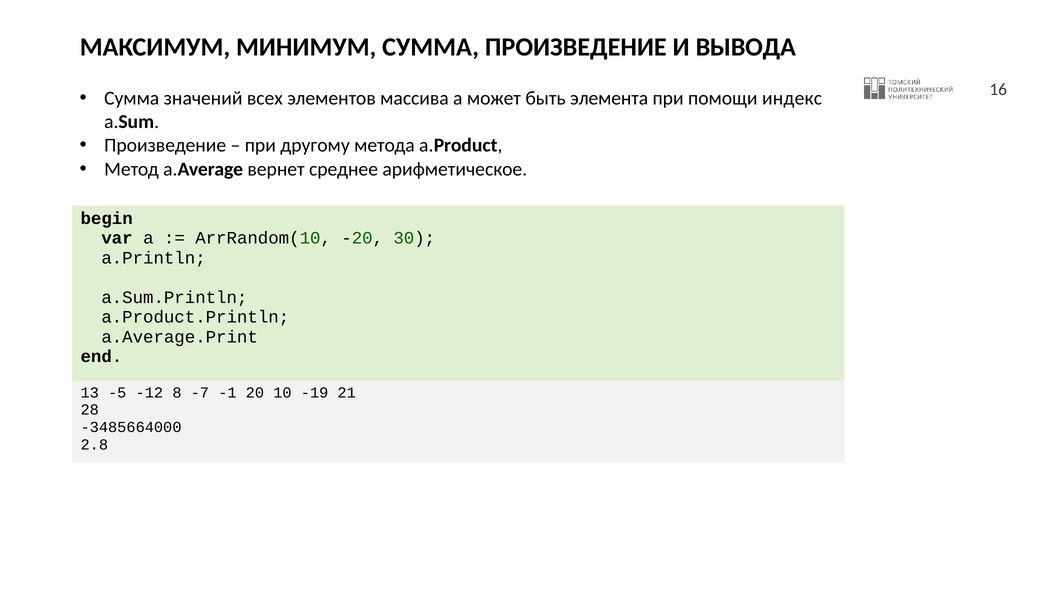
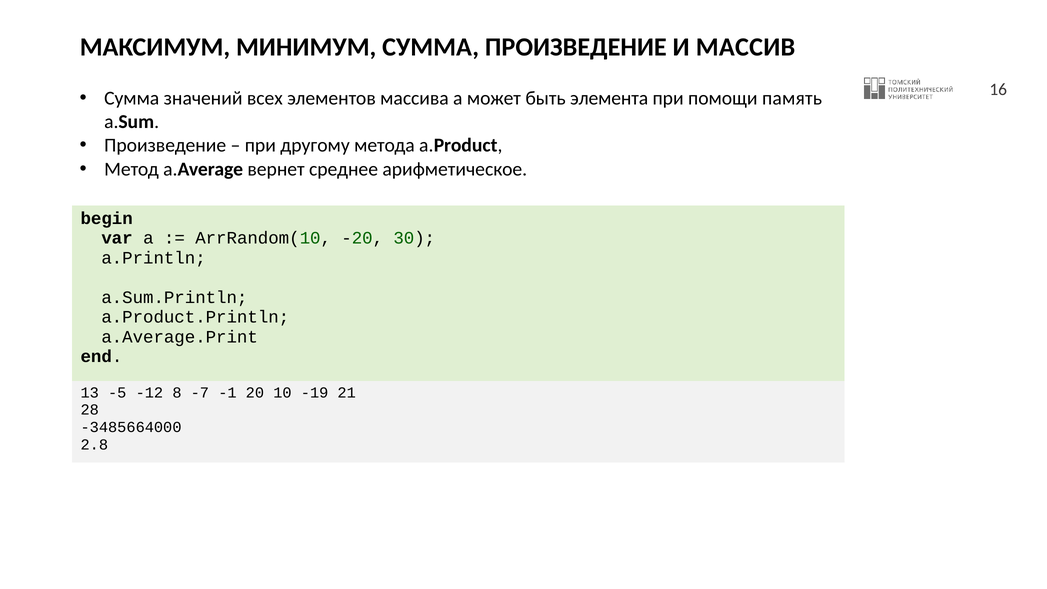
ВЫВОДА: ВЫВОДА -> МАССИВ
индекс: индекс -> память
